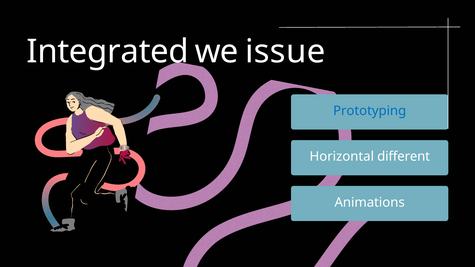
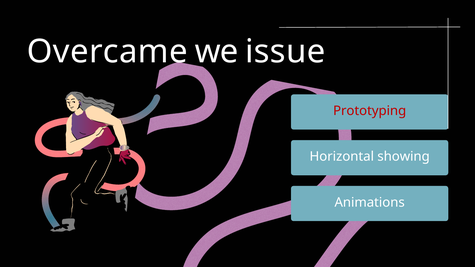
Integrated: Integrated -> Overcame
Prototyping colour: blue -> red
different: different -> showing
